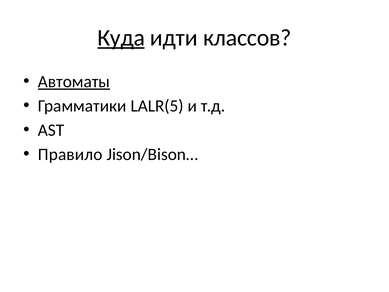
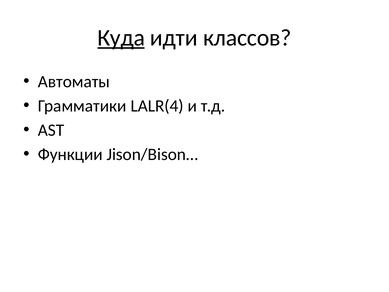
Автоматы underline: present -> none
LALR(5: LALR(5 -> LALR(4
Правило: Правило -> Функции
